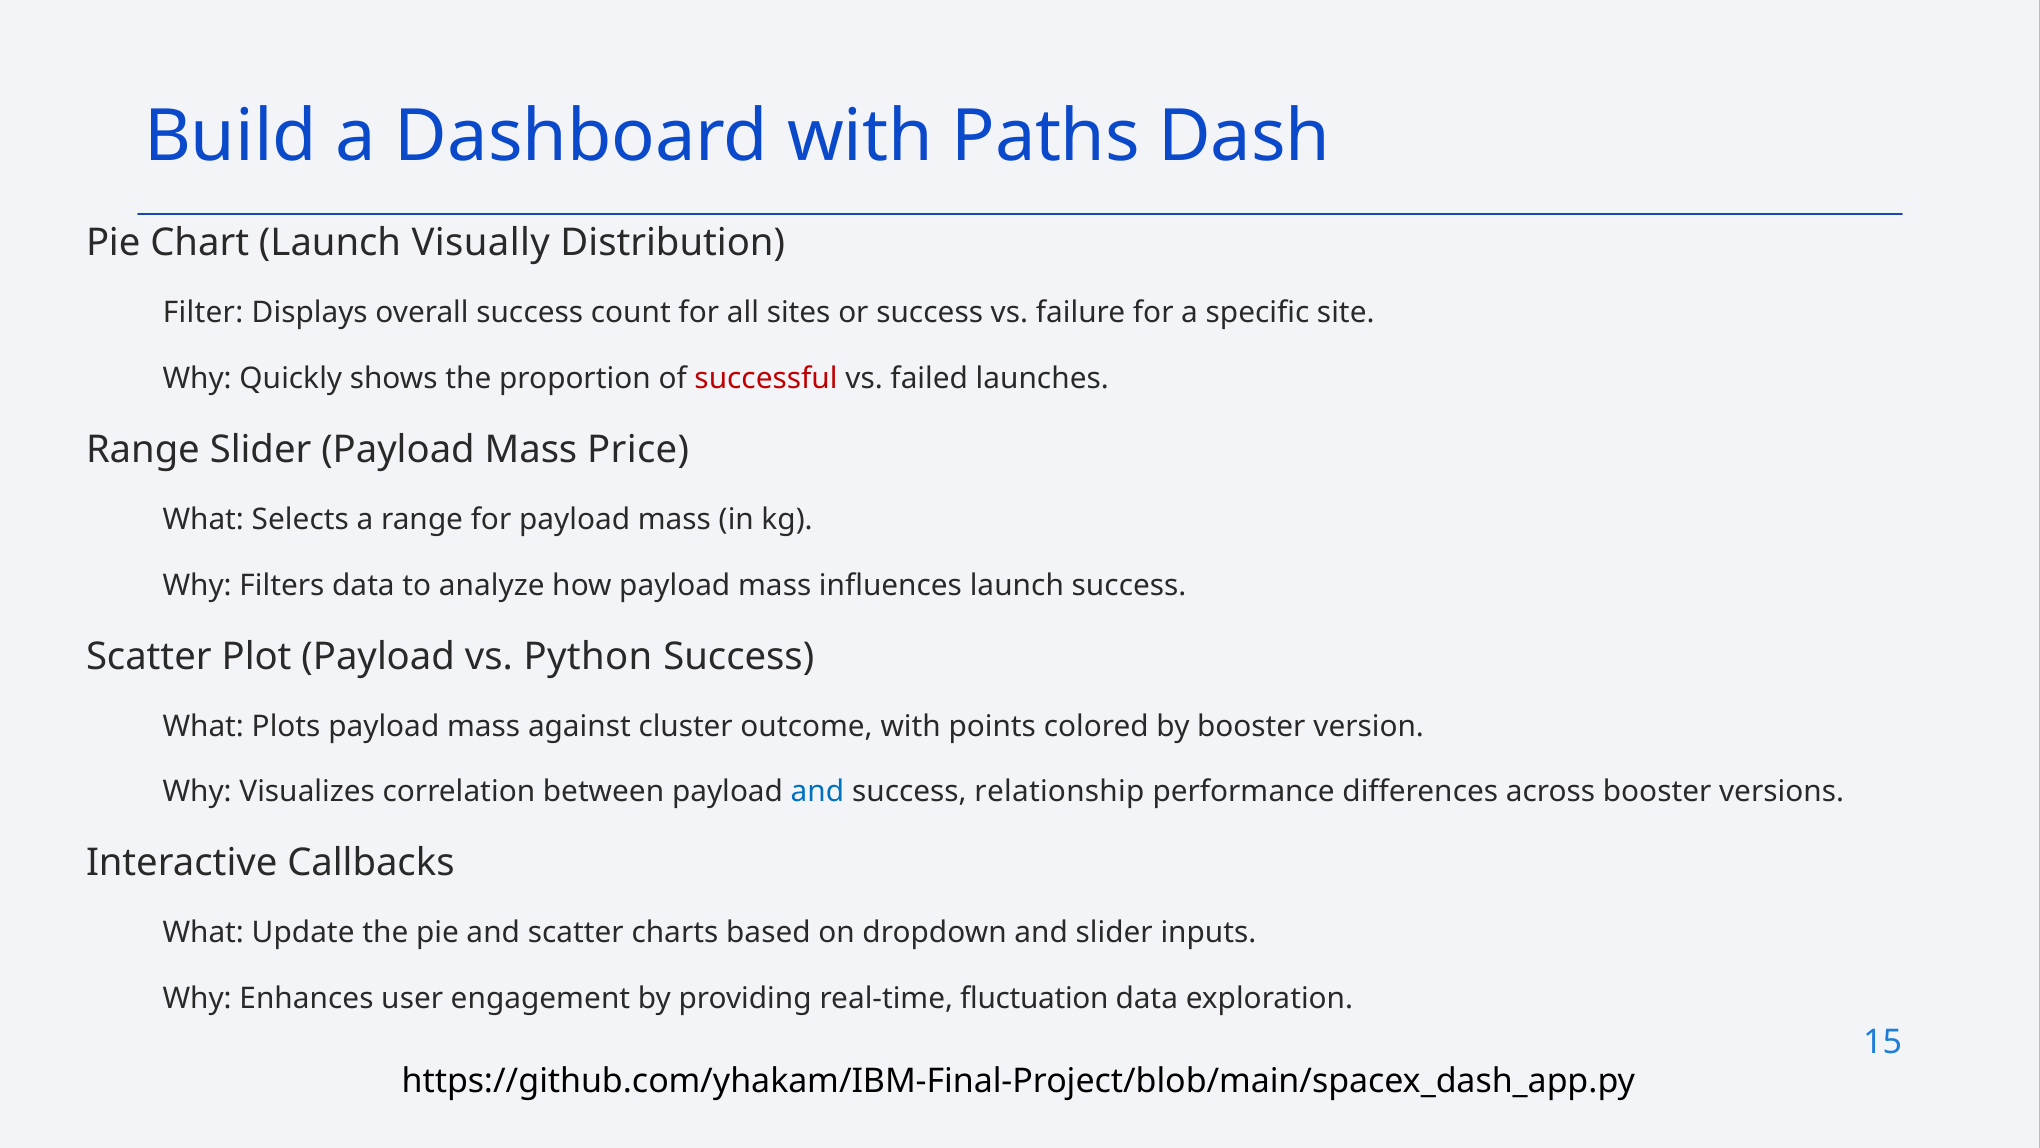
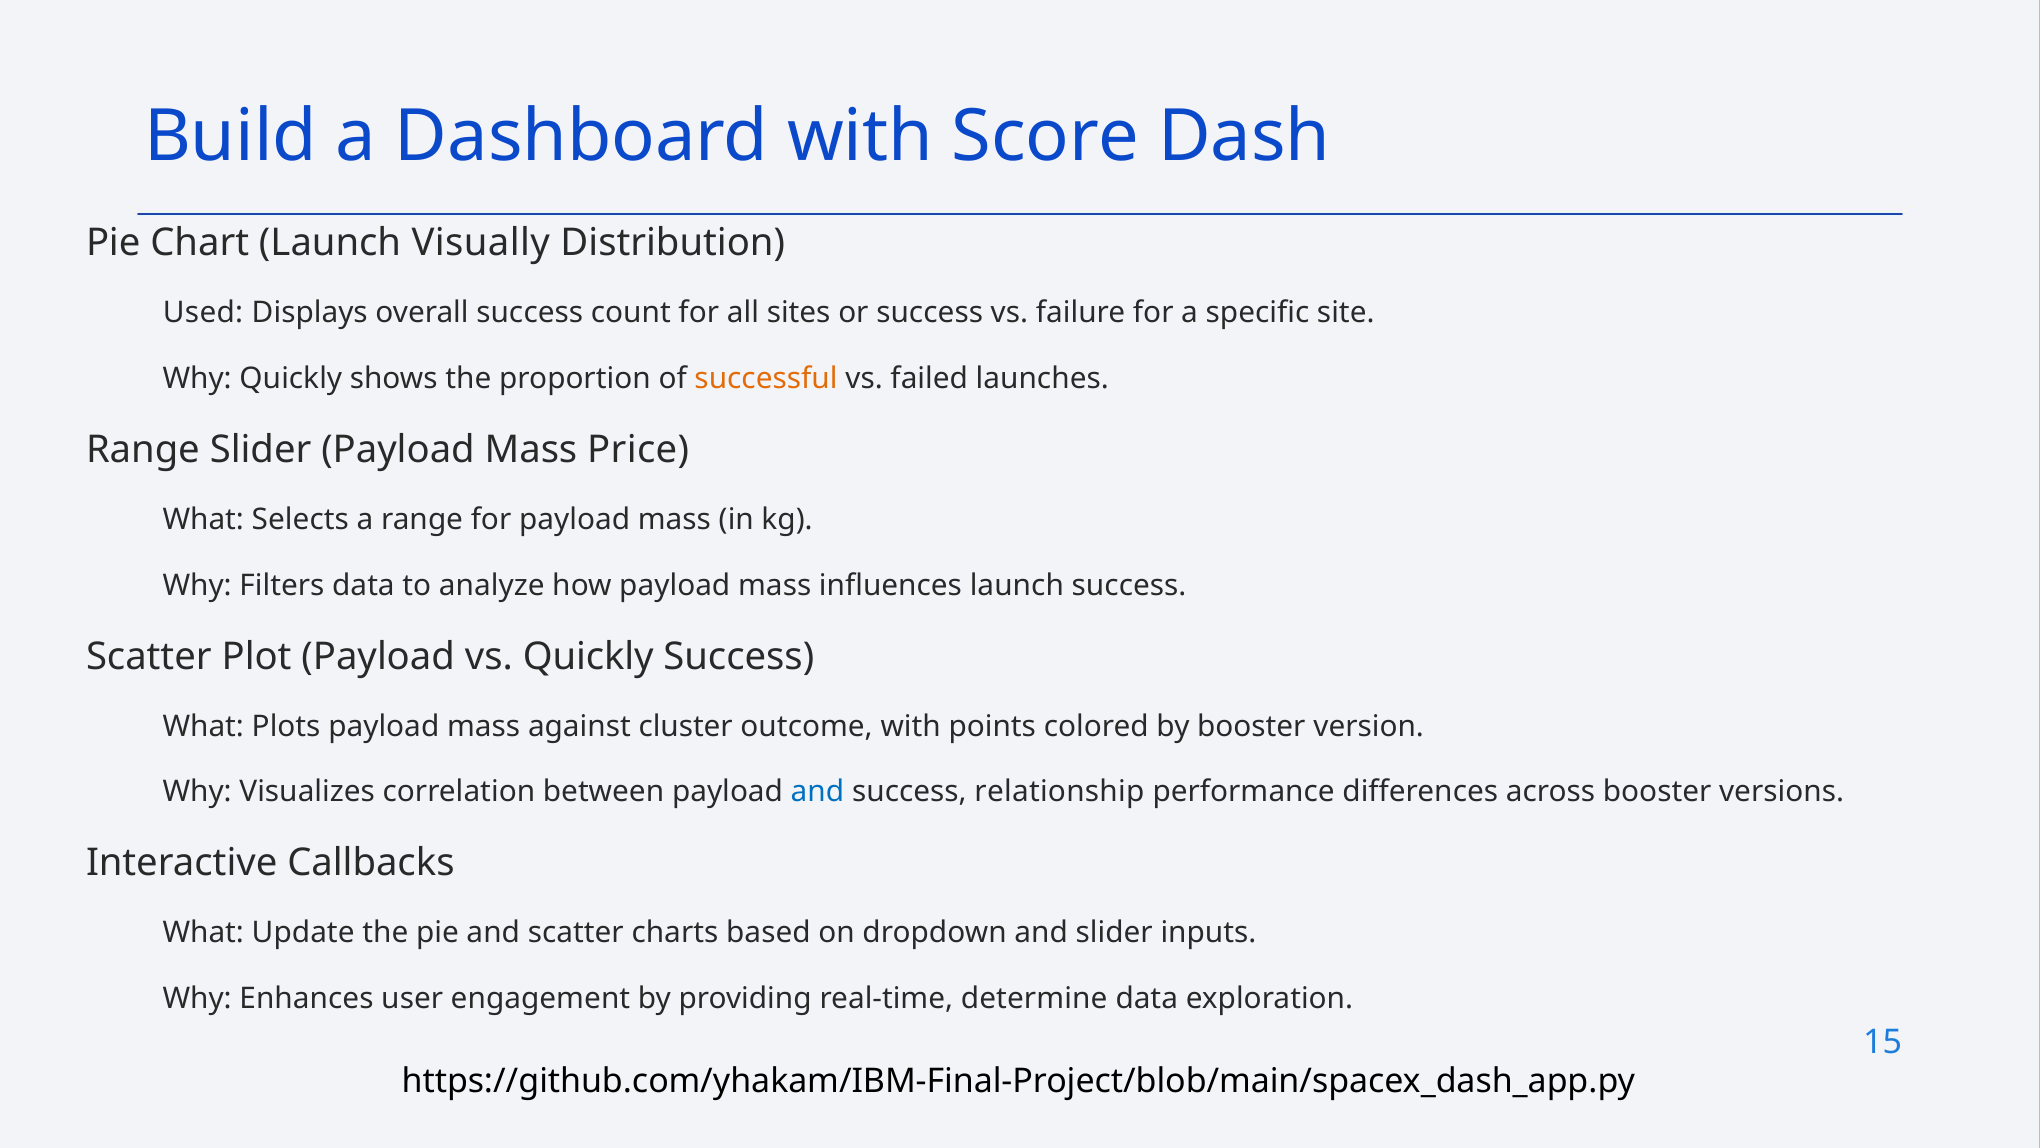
Paths: Paths -> Score
Filter: Filter -> Used
successful colour: red -> orange
vs Python: Python -> Quickly
fluctuation: fluctuation -> determine
